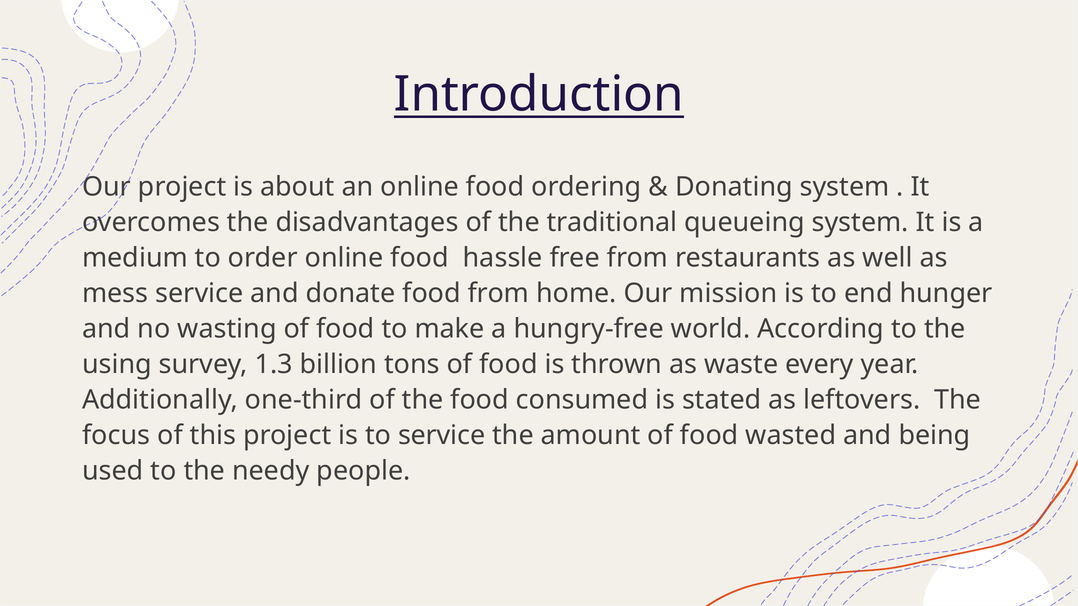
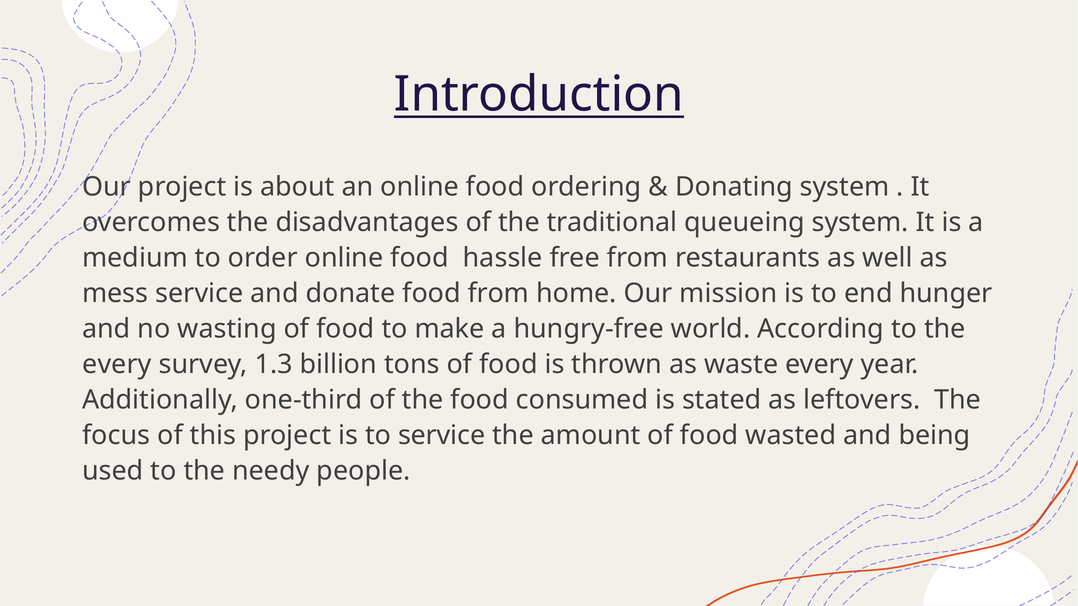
using at (117, 365): using -> every
